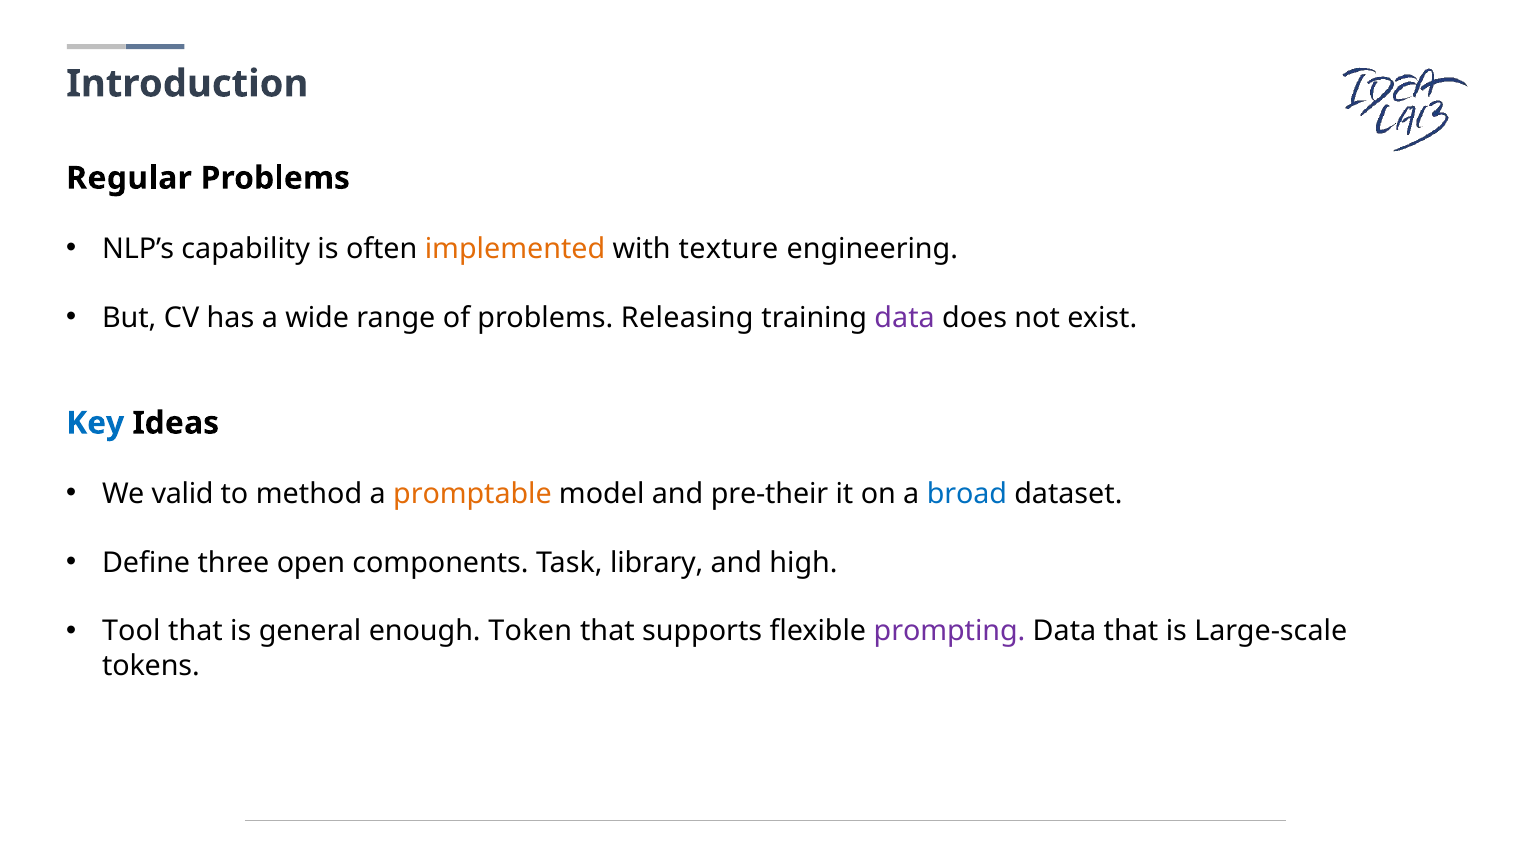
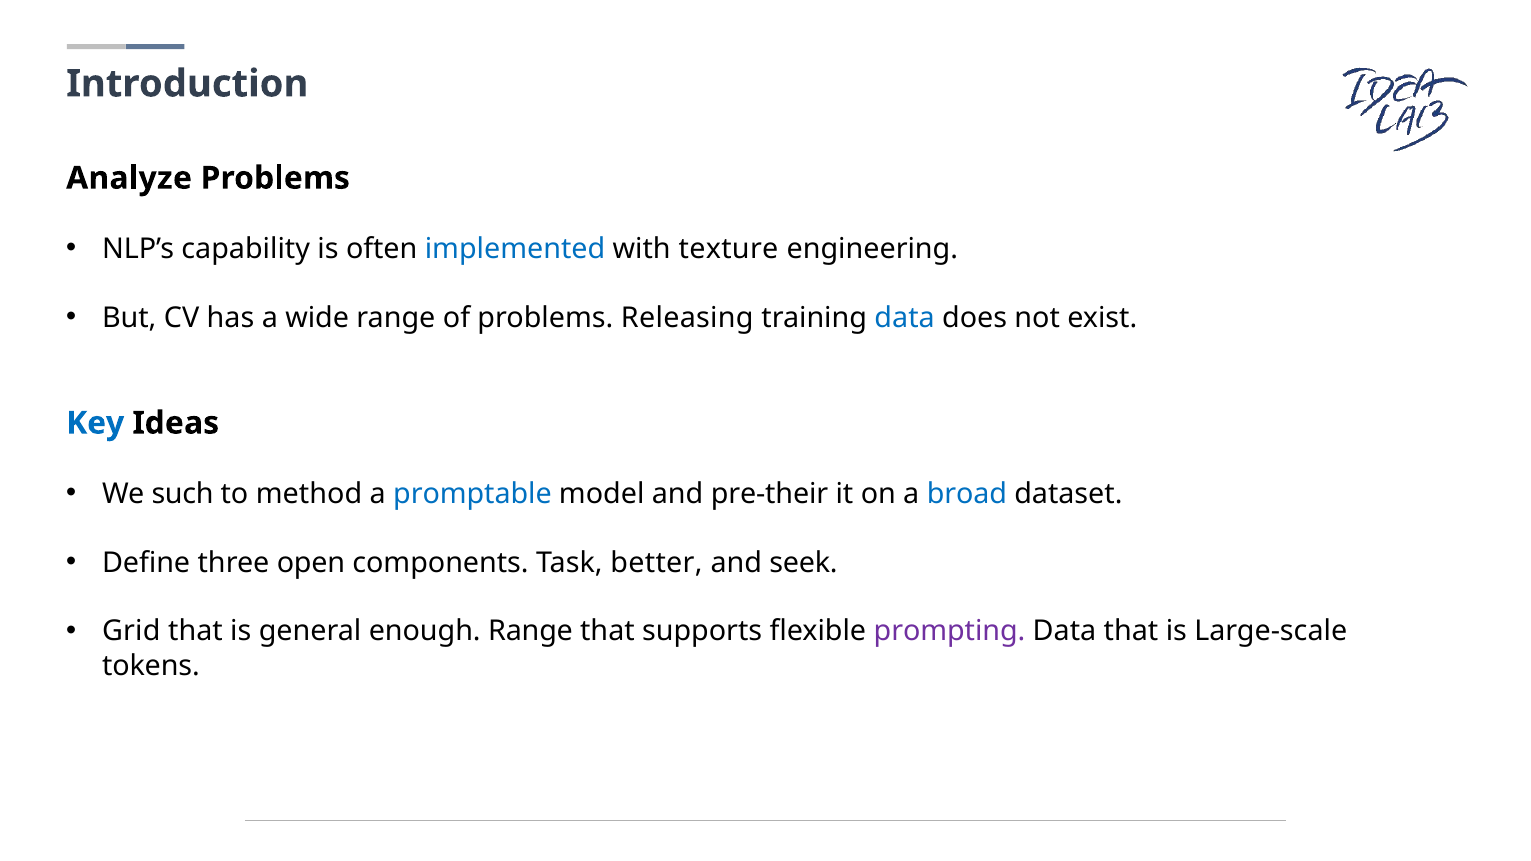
Regular: Regular -> Analyze
implemented colour: orange -> blue
data at (905, 318) colour: purple -> blue
valid: valid -> such
promptable colour: orange -> blue
library: library -> better
high: high -> seek
Tool: Tool -> Grid
enough Token: Token -> Range
